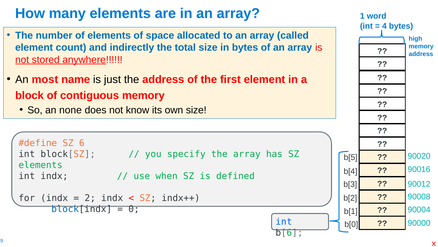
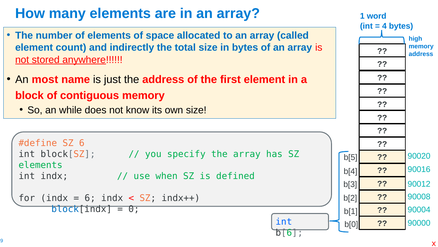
none: none -> while
2 at (90, 198): 2 -> 6
